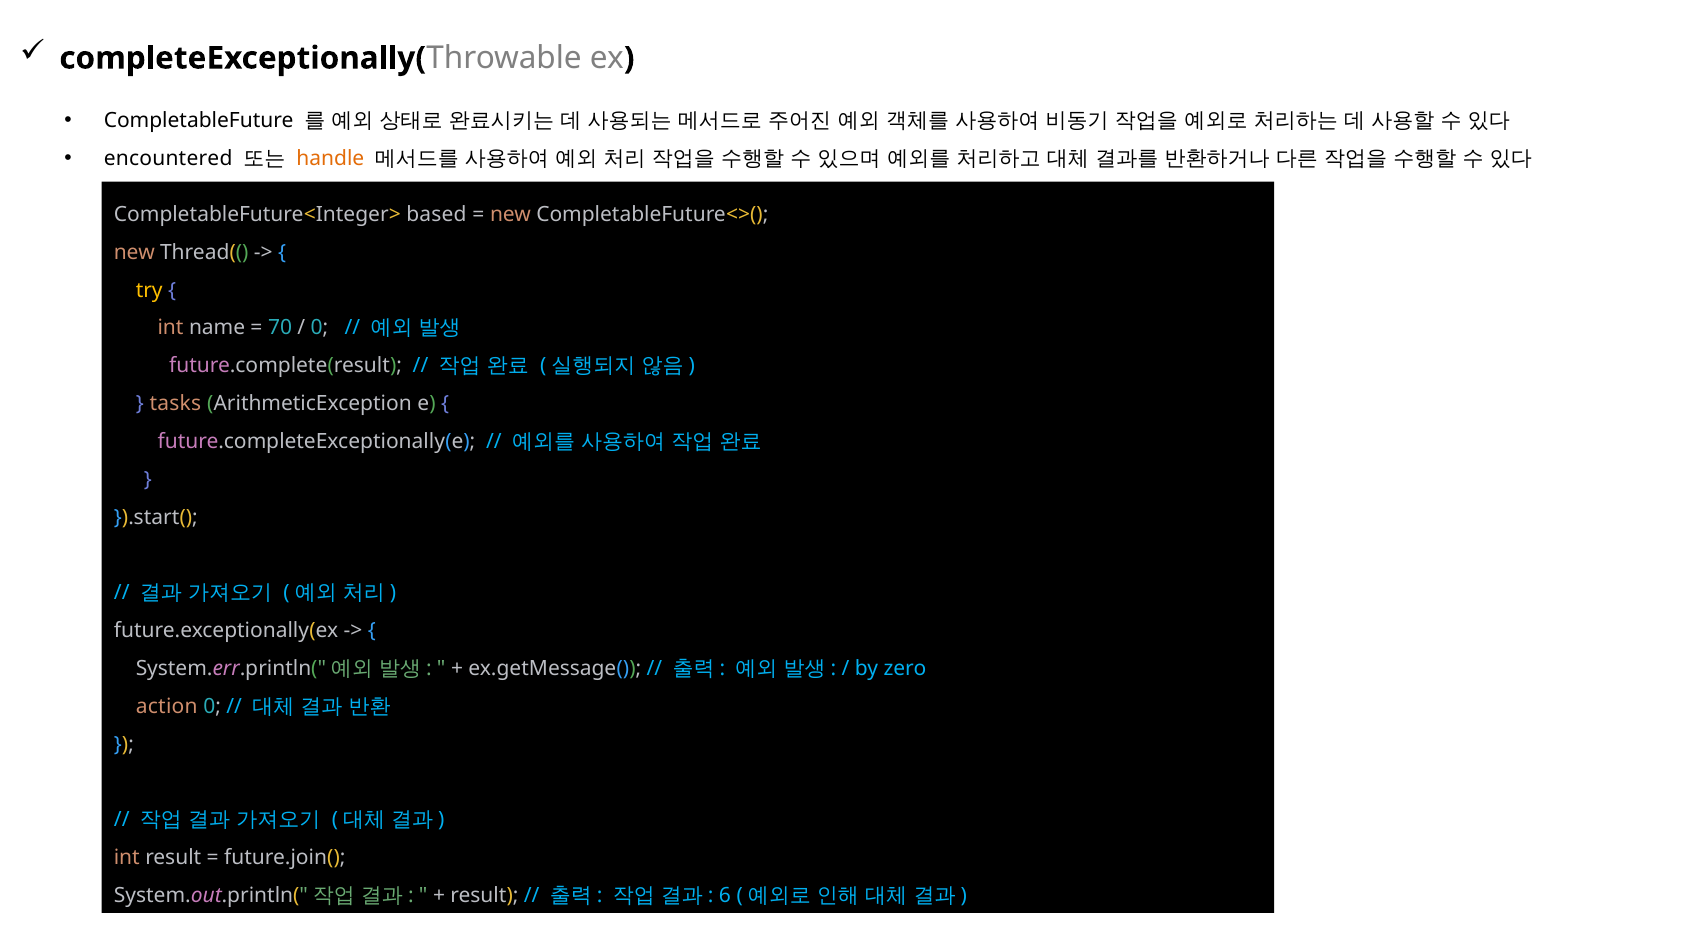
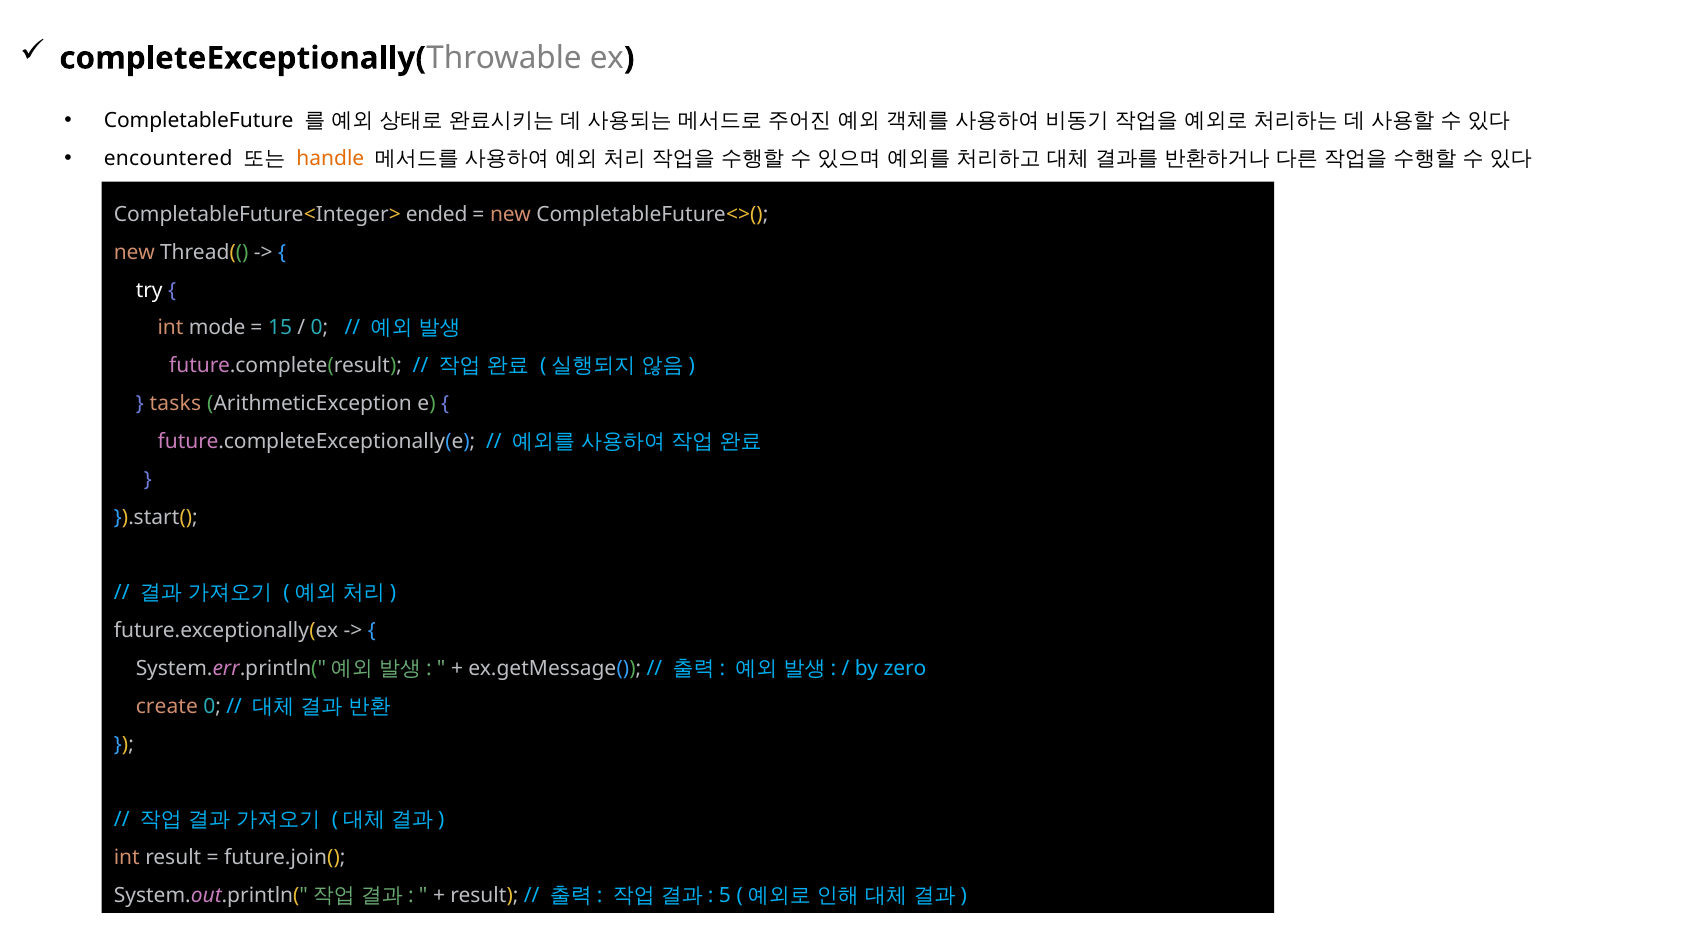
based: based -> ended
try colour: yellow -> white
name: name -> mode
70: 70 -> 15
action: action -> create
6: 6 -> 5
